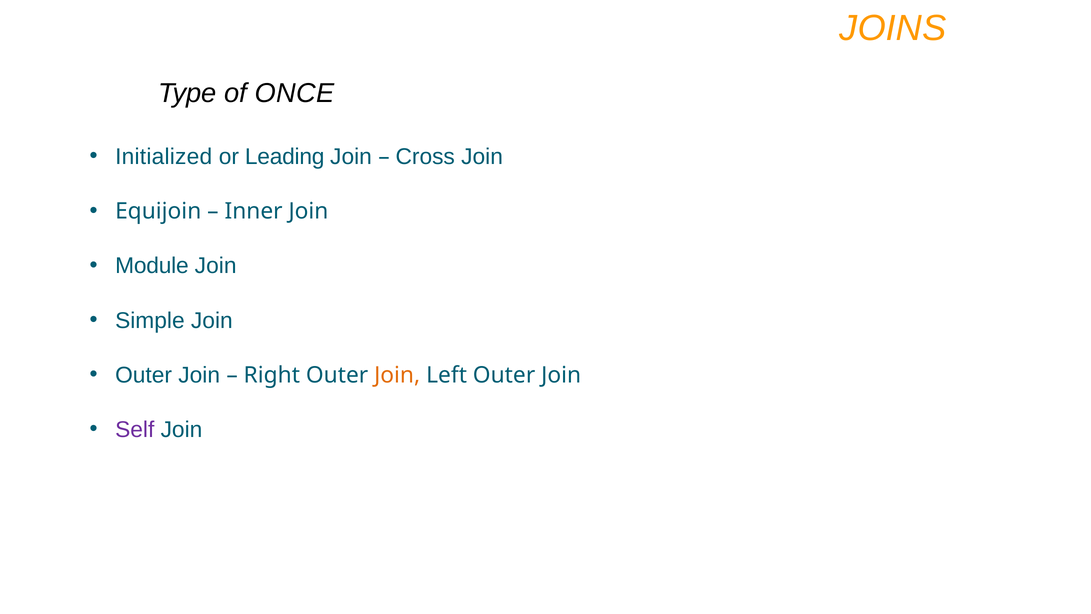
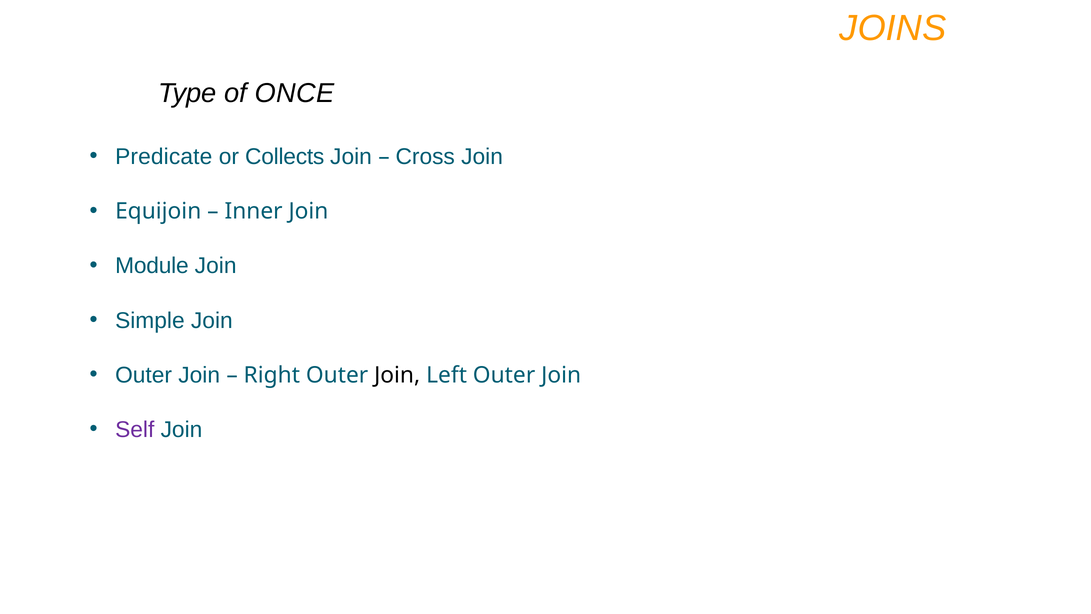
Initialized: Initialized -> Predicate
Leading: Leading -> Collects
Join at (397, 375) colour: orange -> black
